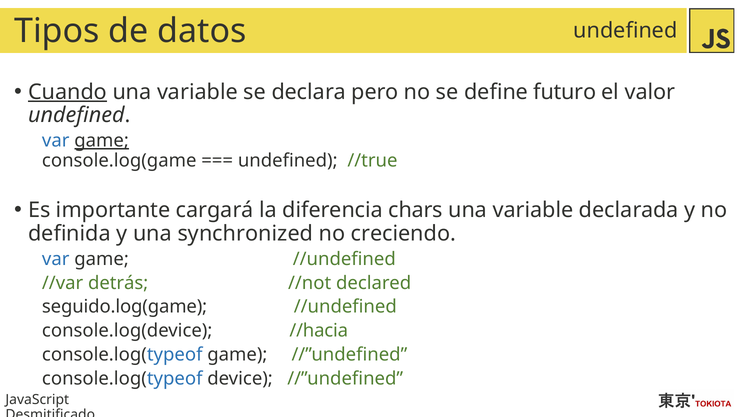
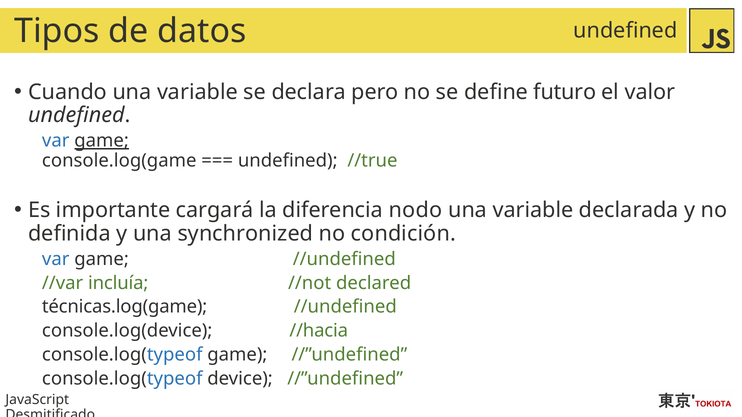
Cuando underline: present -> none
chars: chars -> nodo
creciendo: creciendo -> condición
detrás: detrás -> incluía
seguido.log(game: seguido.log(game -> técnicas.log(game
